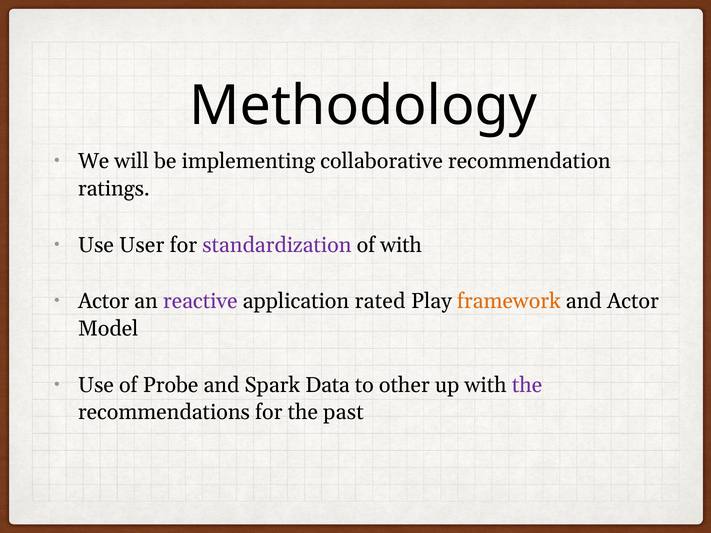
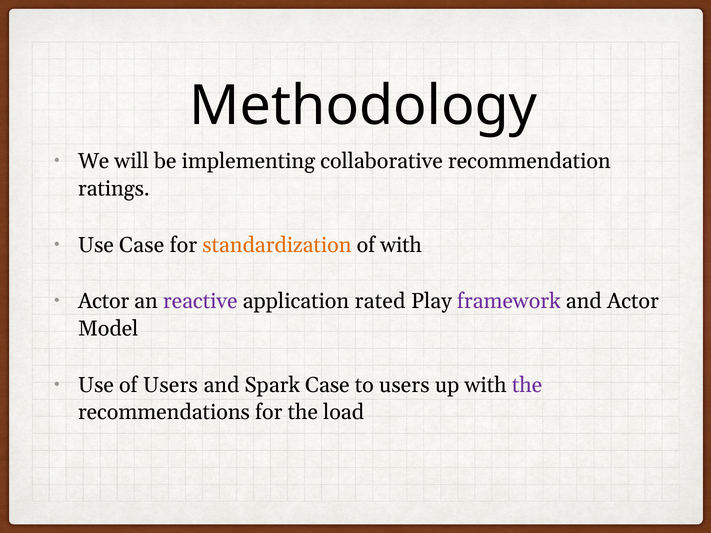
Use User: User -> Case
standardization colour: purple -> orange
framework colour: orange -> purple
of Probe: Probe -> Users
Spark Data: Data -> Case
to other: other -> users
past: past -> load
